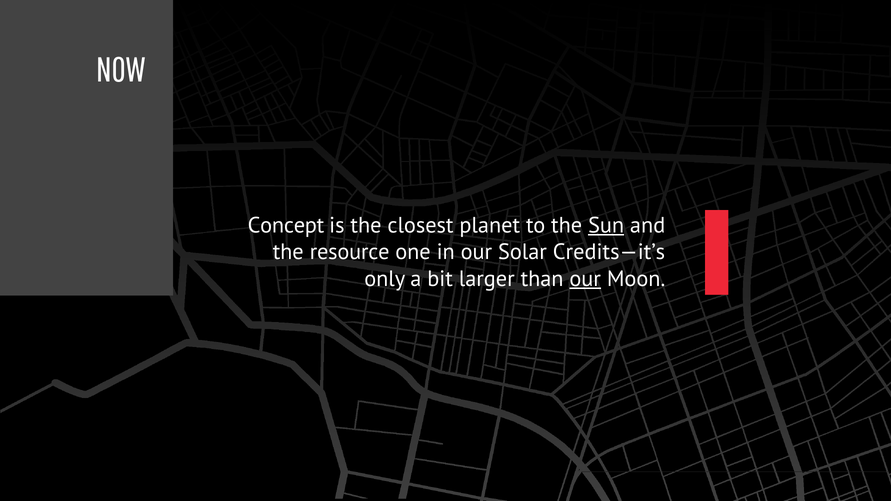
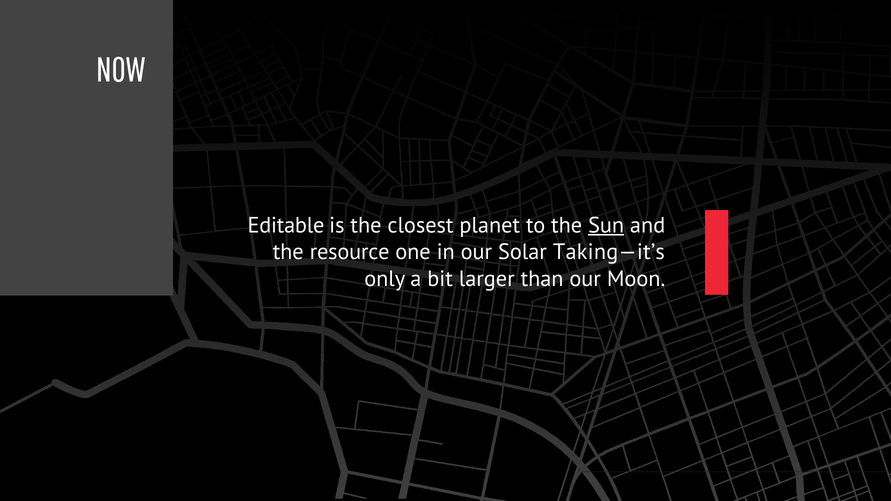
Concept: Concept -> Editable
Credits—it’s: Credits—it’s -> Taking—it’s
our at (585, 279) underline: present -> none
